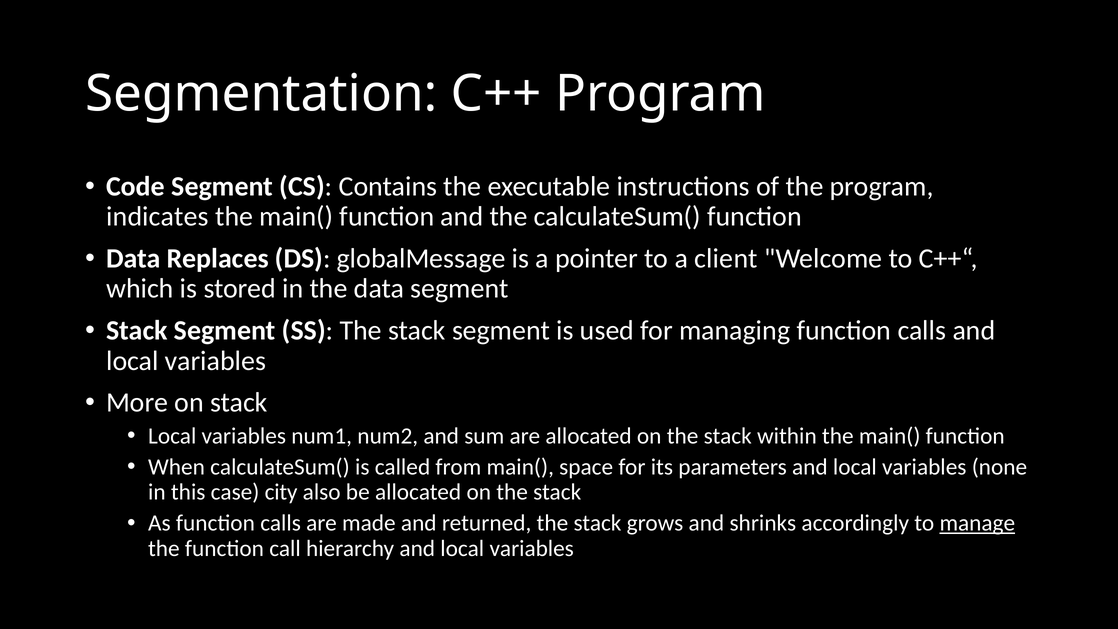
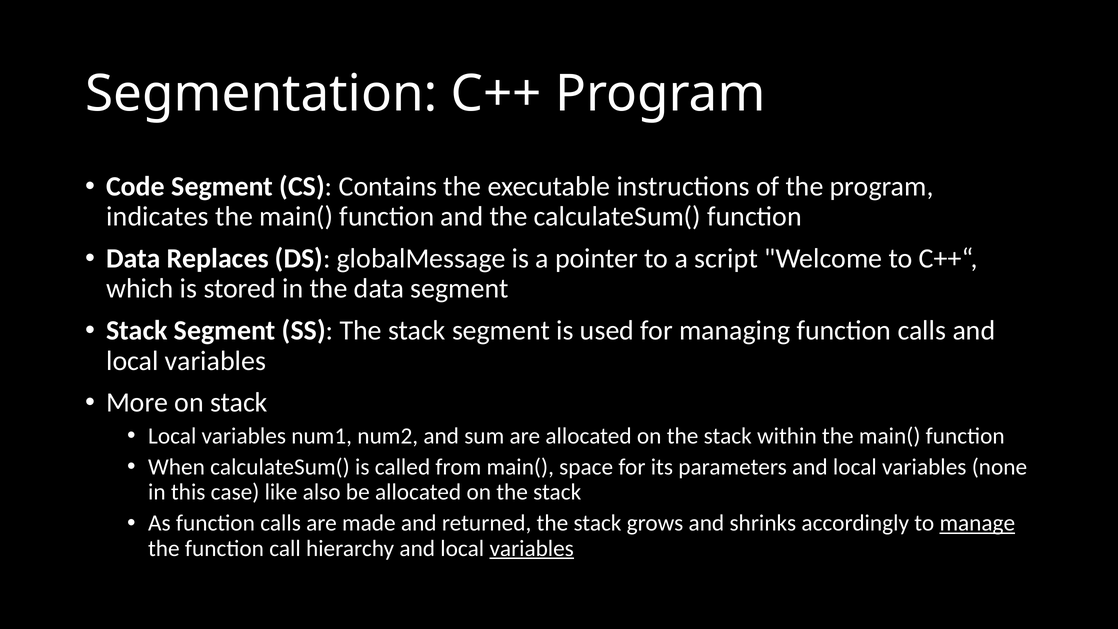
client: client -> script
city: city -> like
variables at (532, 548) underline: none -> present
